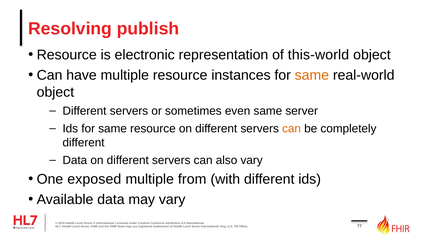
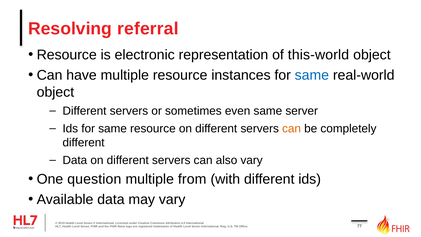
publish: publish -> referral
same at (312, 75) colour: orange -> blue
exposed: exposed -> question
